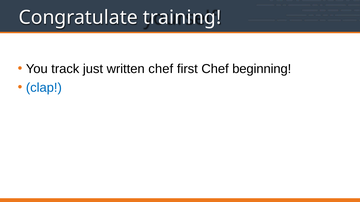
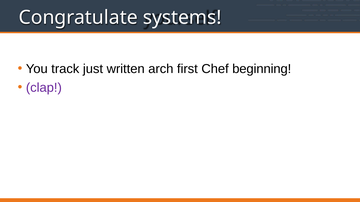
training: training -> systems
written chef: chef -> arch
clap colour: blue -> purple
